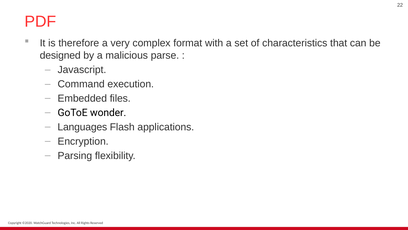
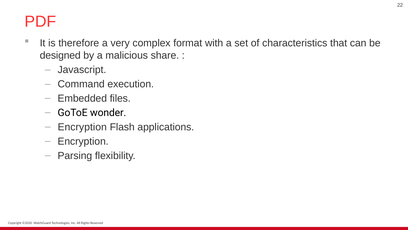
parse: parse -> share
Languages at (82, 127): Languages -> Encryption
